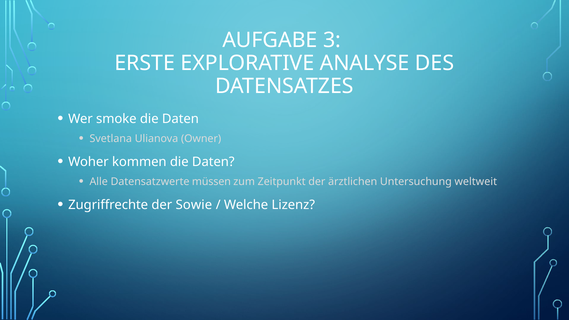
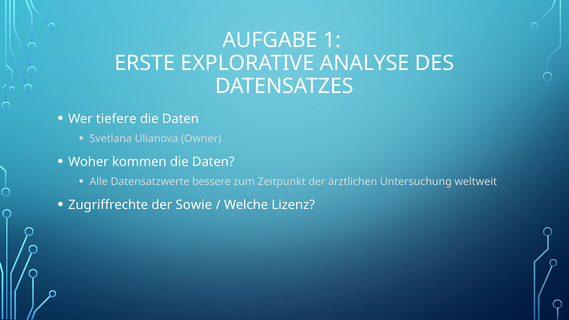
3: 3 -> 1
smoke: smoke -> tiefere
müssen: müssen -> bessere
